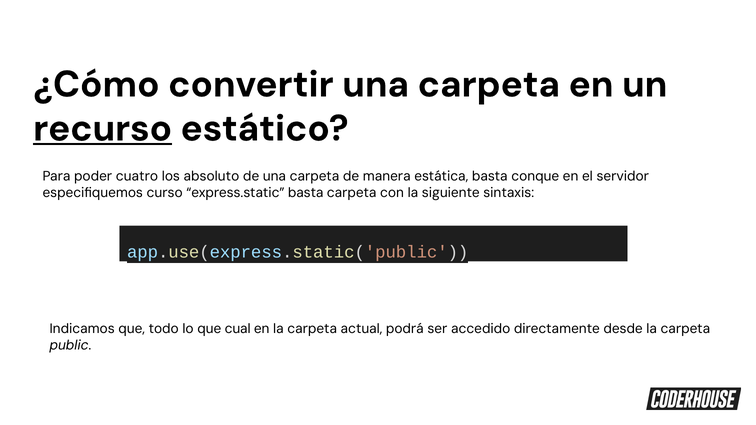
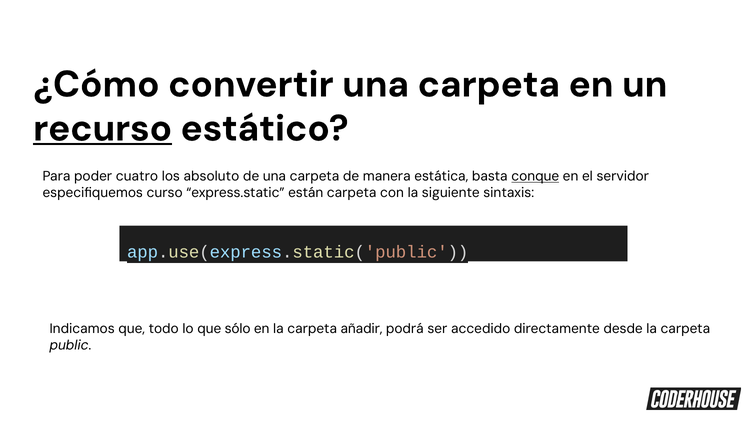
conque underline: none -> present
express.static basta: basta -> están
cual: cual -> sólo
actual: actual -> añadir
